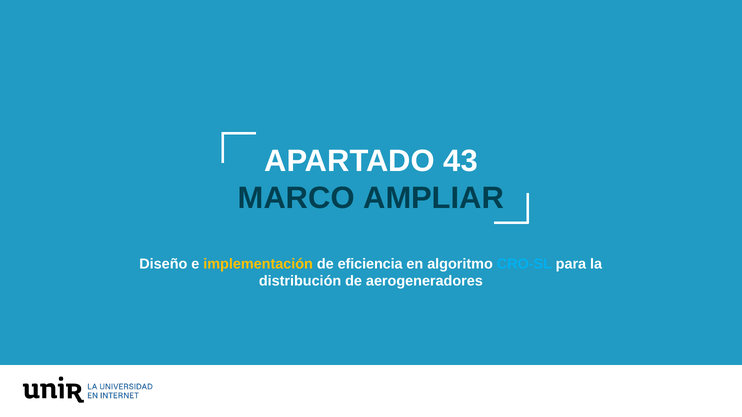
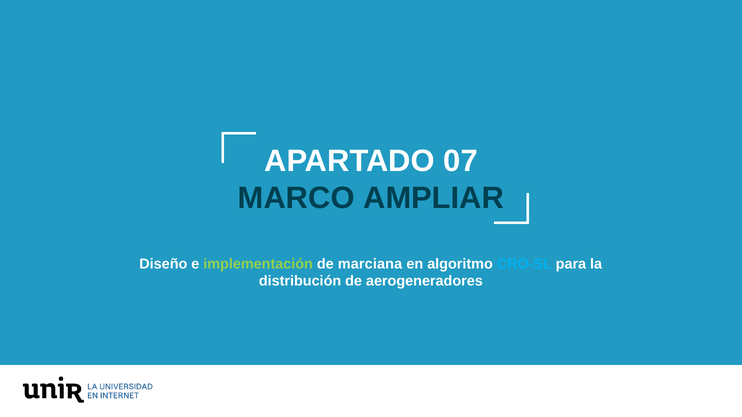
43: 43 -> 07
implementación colour: yellow -> light green
eficiencia: eficiencia -> marciana
